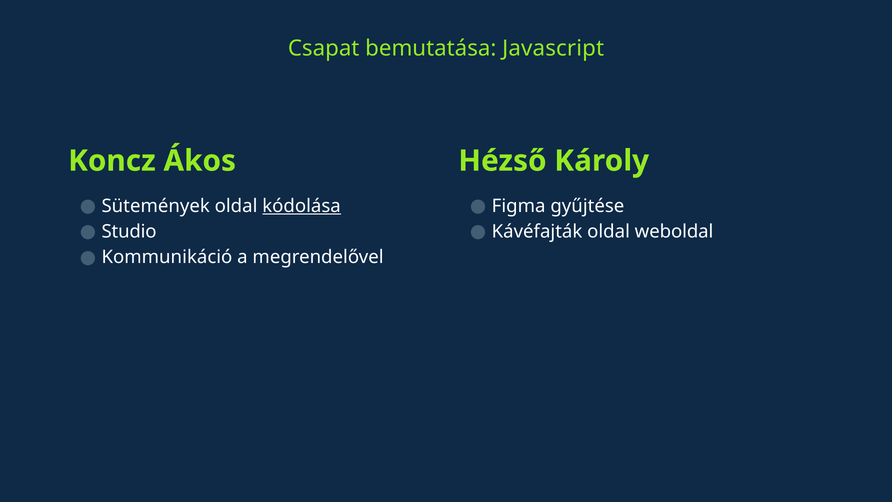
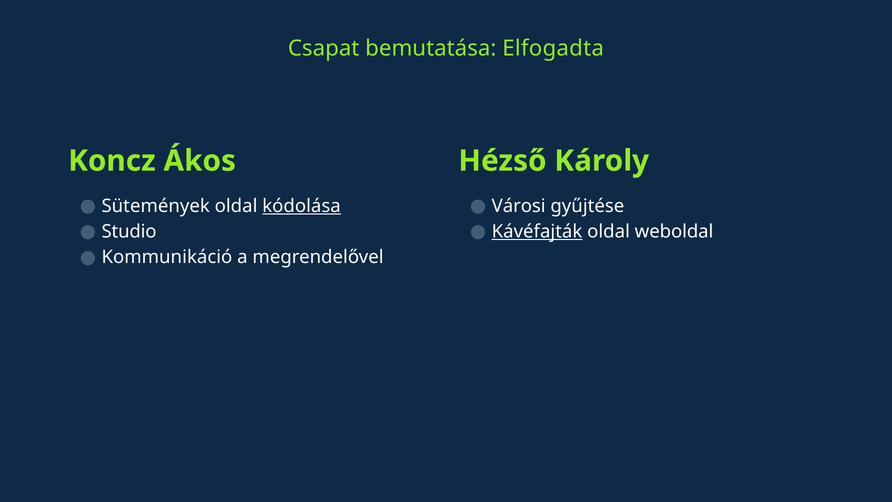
Javascript: Javascript -> Elfogadta
Figma: Figma -> Városi
Kávéfajták underline: none -> present
